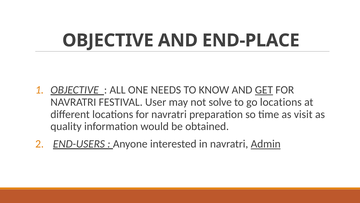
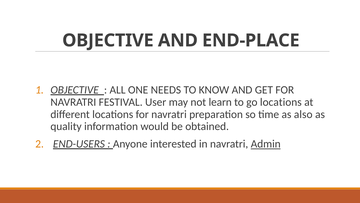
GET underline: present -> none
solve: solve -> learn
visit: visit -> also
